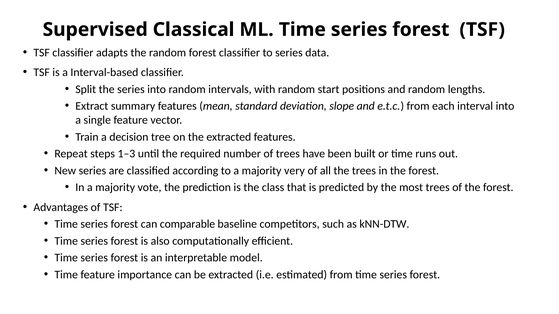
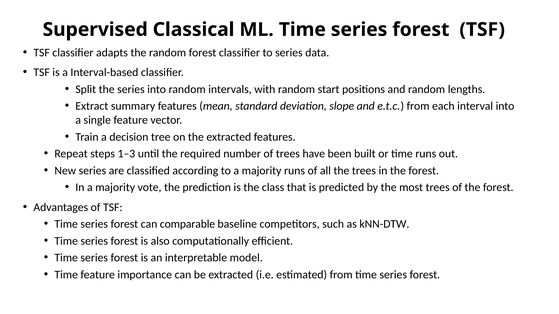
majority very: very -> runs
